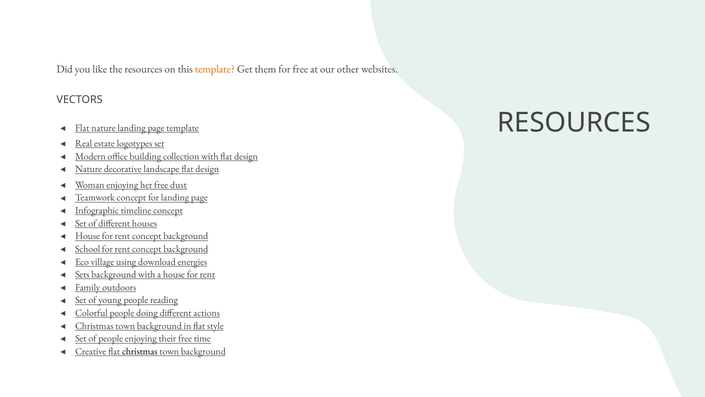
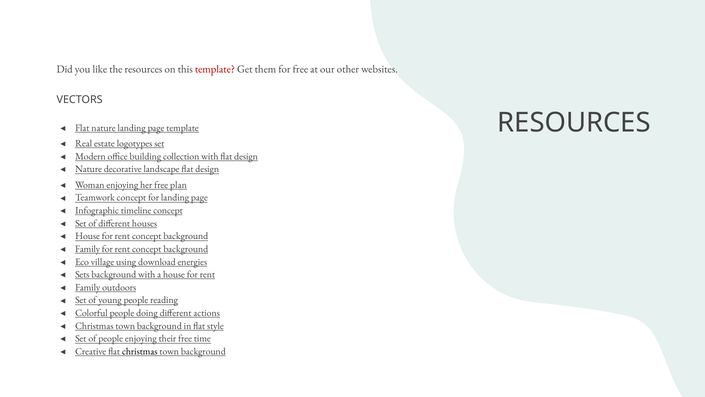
template at (215, 69) colour: orange -> red
dust: dust -> plan
School at (88, 249): School -> Family
